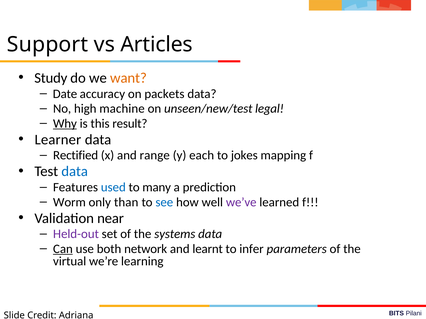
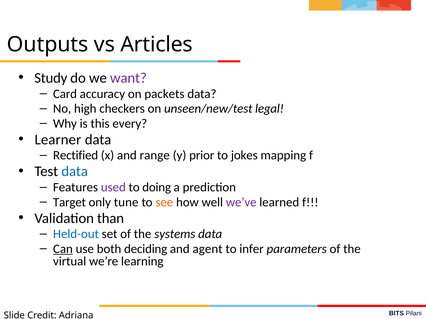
Support: Support -> Outputs
want colour: orange -> purple
Date: Date -> Card
machine: machine -> checkers
Why underline: present -> none
result: result -> every
each: each -> prior
used colour: blue -> purple
many: many -> doing
Worm: Worm -> Target
than: than -> tune
see colour: blue -> orange
near: near -> than
Held-out colour: purple -> blue
network: network -> deciding
learnt: learnt -> agent
